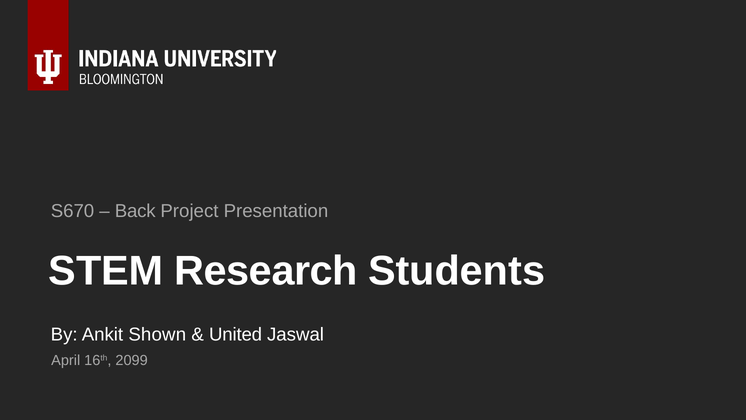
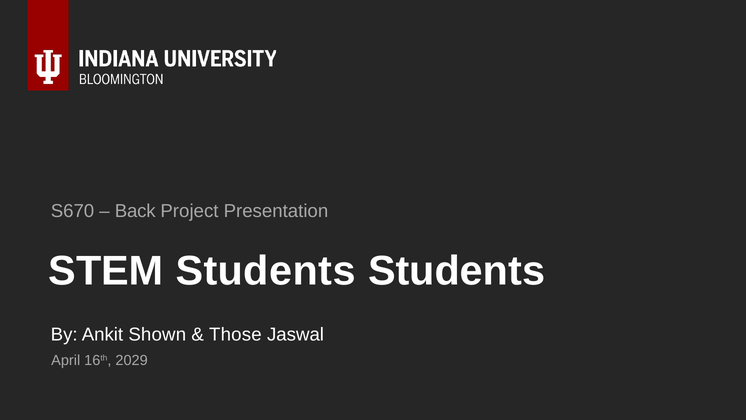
STEM Research: Research -> Students
United: United -> Those
2099: 2099 -> 2029
